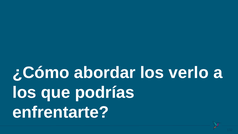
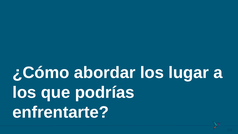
verlo: verlo -> lugar
